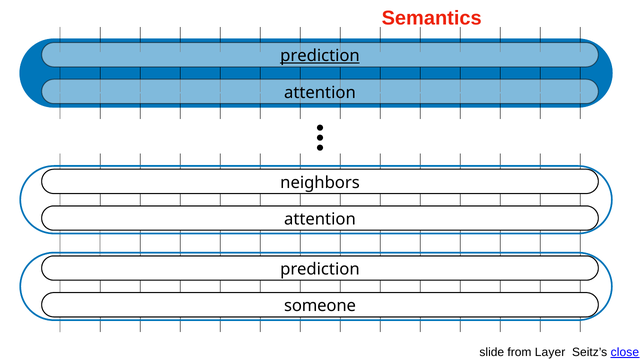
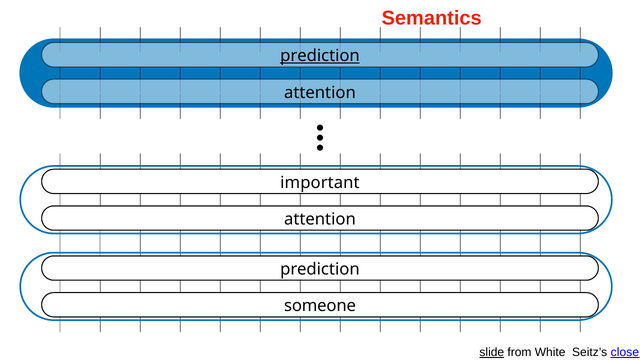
neighbors: neighbors -> important
slide underline: none -> present
Layer: Layer -> White
